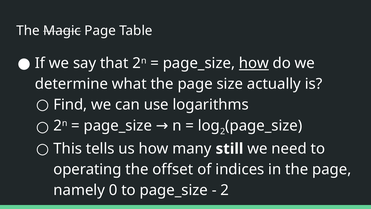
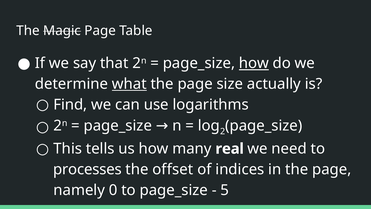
what underline: none -> present
still: still -> real
operating: operating -> processes
2 at (225, 190): 2 -> 5
